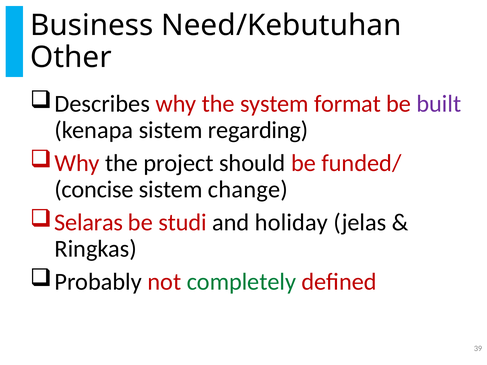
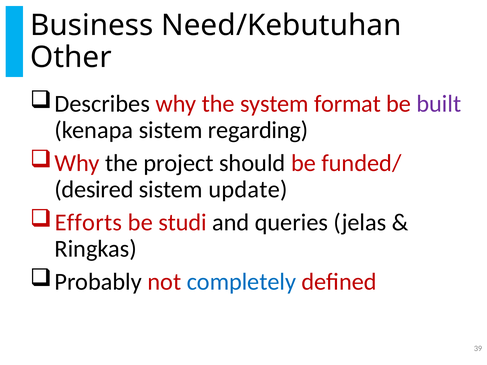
concise: concise -> desired
change: change -> update
Selaras: Selaras -> Efforts
holiday: holiday -> queries
completely colour: green -> blue
